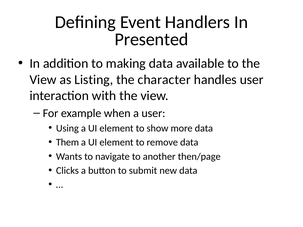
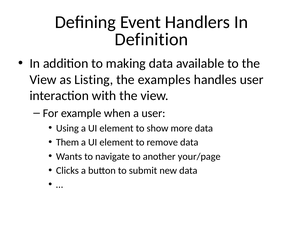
Presented: Presented -> Definition
character: character -> examples
then/page: then/page -> your/page
